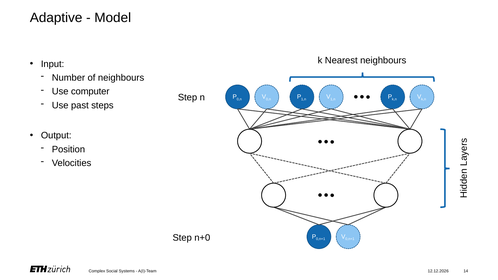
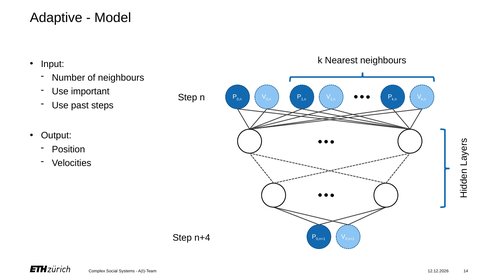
computer: computer -> important
n+0: n+0 -> n+4
